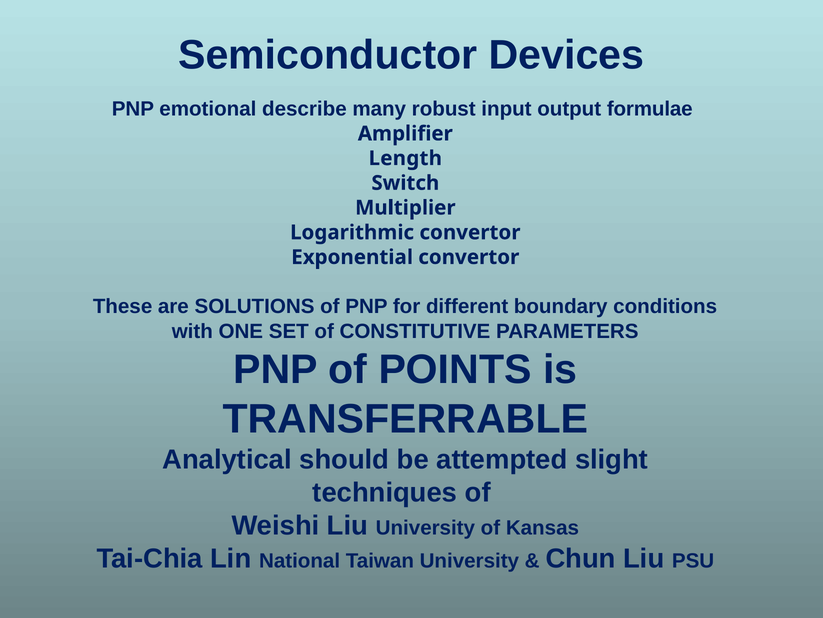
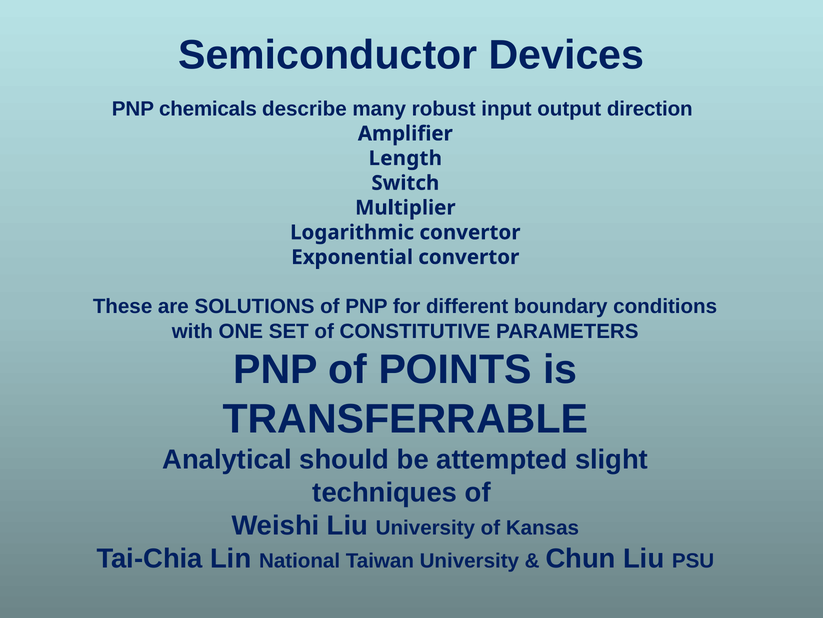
emotional: emotional -> chemicals
formulae: formulae -> direction
